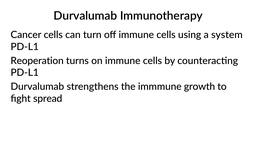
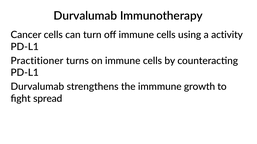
system: system -> activity
Reoperation: Reoperation -> Practitioner
